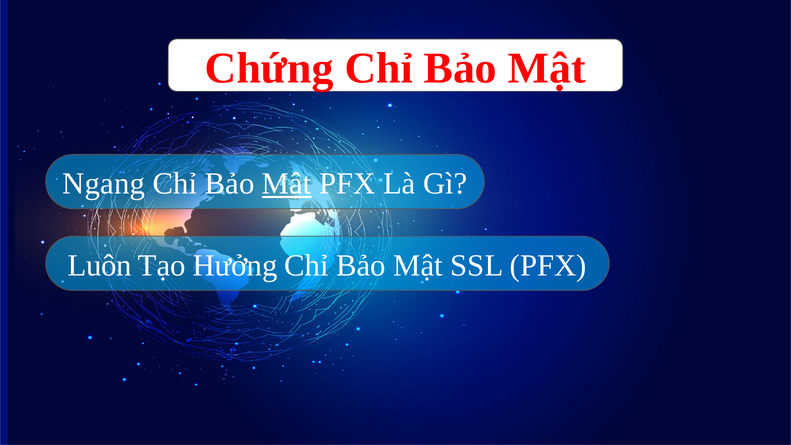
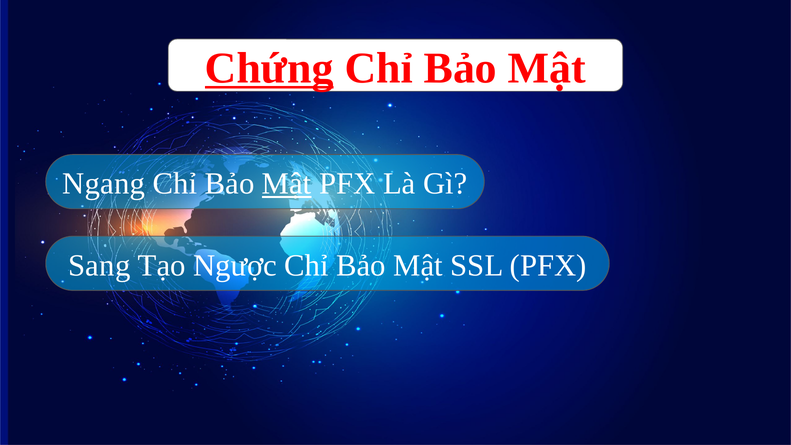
Chứng underline: none -> present
Luôn: Luôn -> Sang
Hưởng: Hưởng -> Ngược
